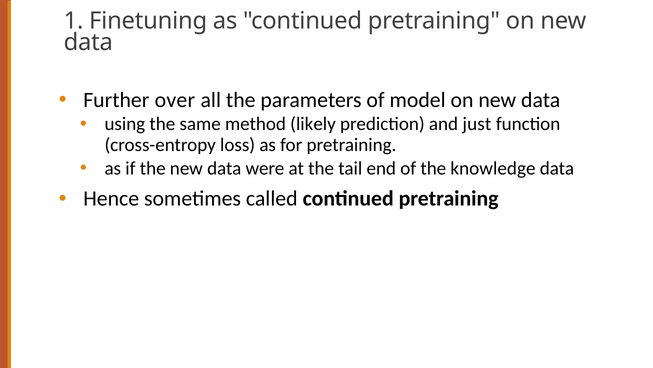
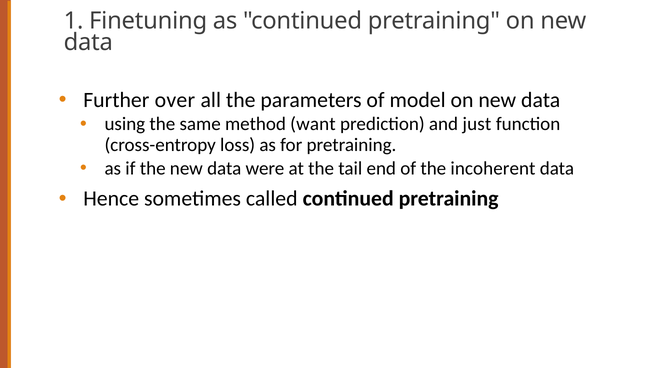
likely: likely -> want
knowledge: knowledge -> incoherent
